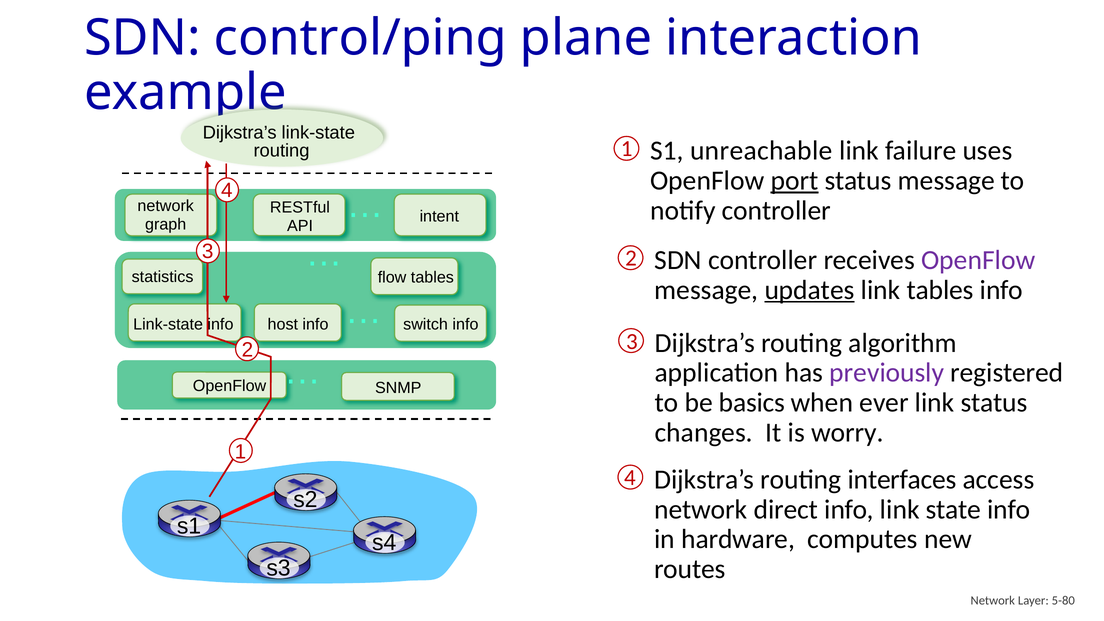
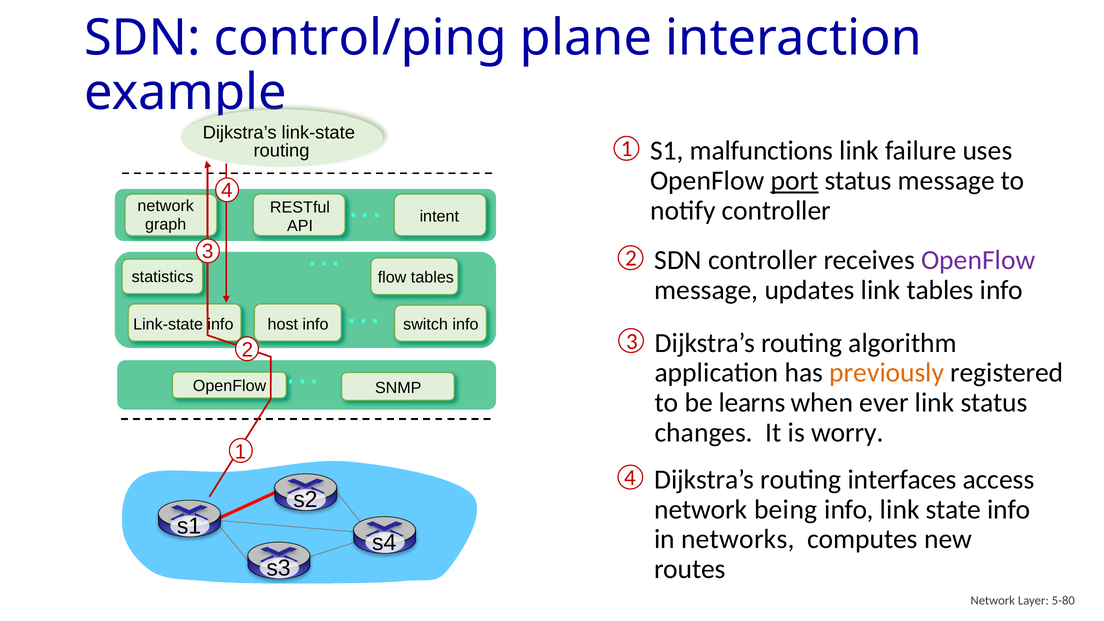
unreachable: unreachable -> malfunctions
updates underline: present -> none
previously colour: purple -> orange
basics: basics -> learns
direct: direct -> being
hardware: hardware -> networks
